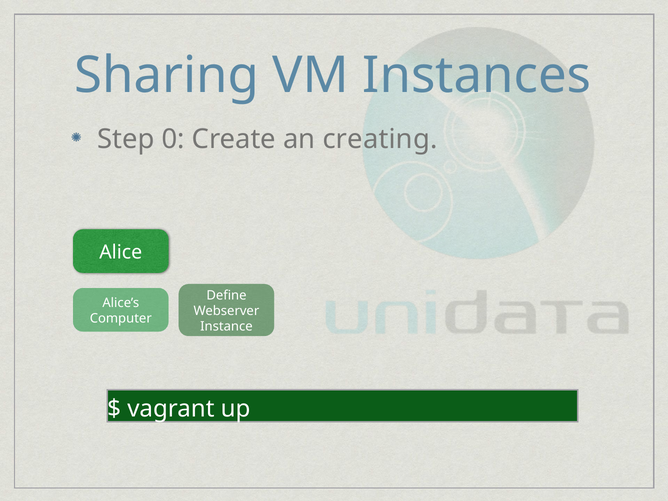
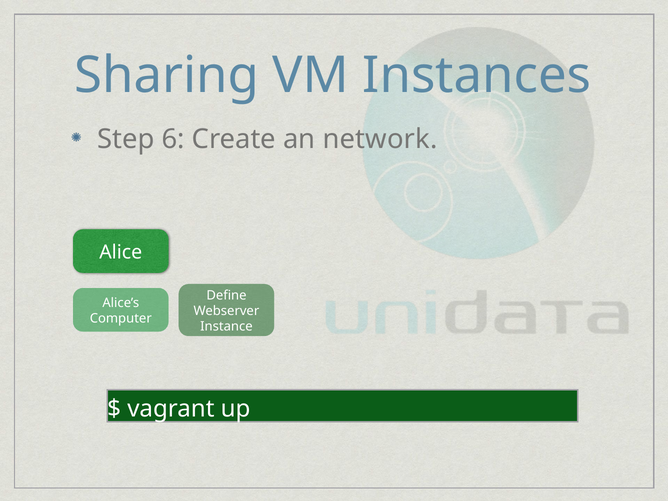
0: 0 -> 6
creating: creating -> network
